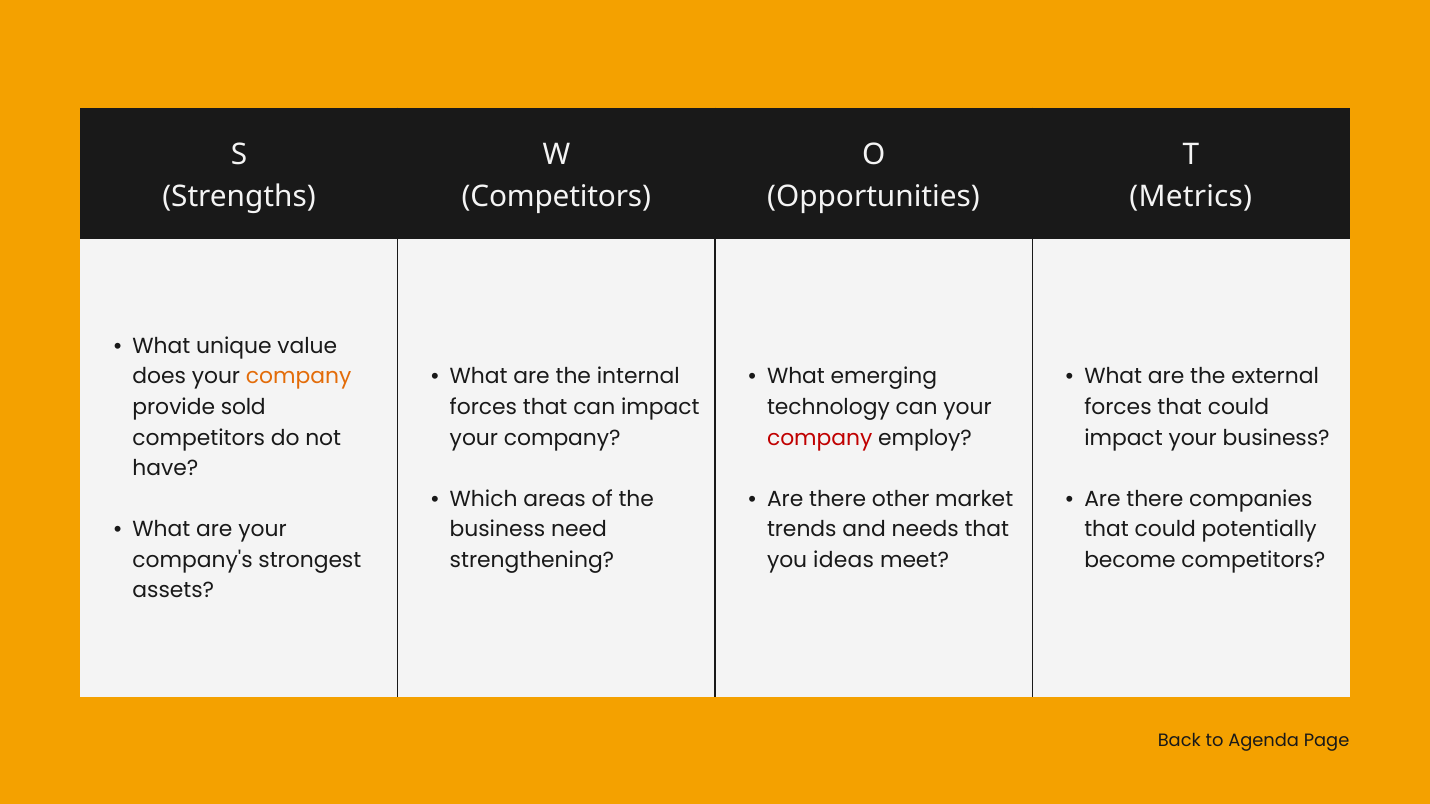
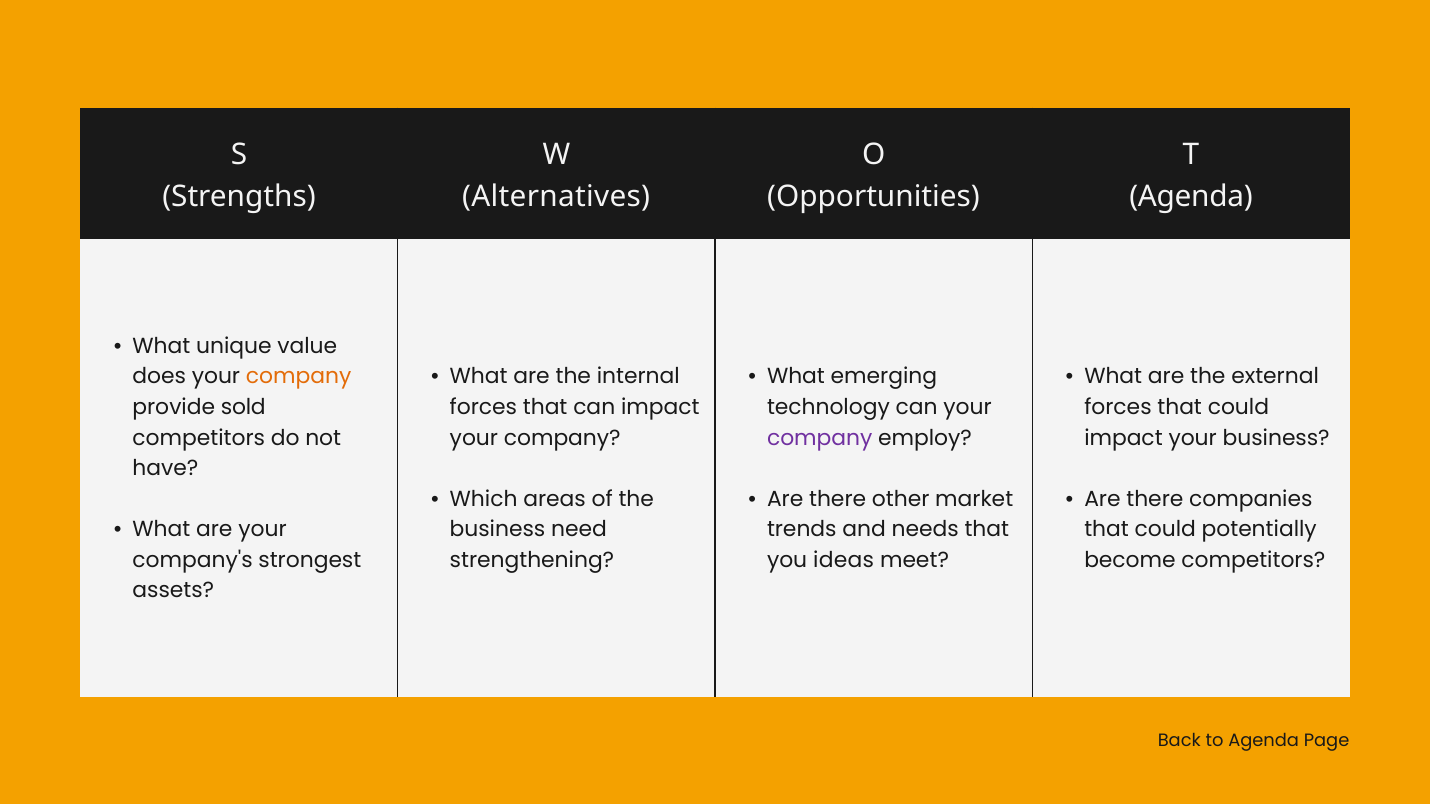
Competitors at (556, 196): Competitors -> Alternatives
Metrics at (1191, 196): Metrics -> Agenda
company at (820, 438) colour: red -> purple
